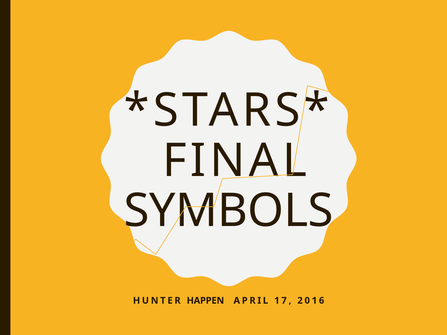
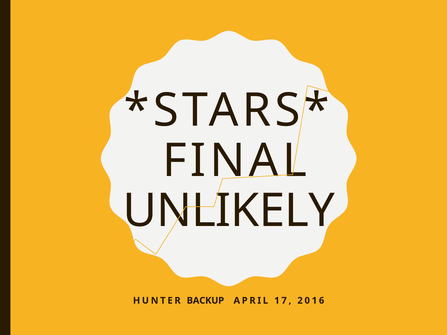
SYMBOLS: SYMBOLS -> UNLIKELY
HAPPEN: HAPPEN -> BACKUP
